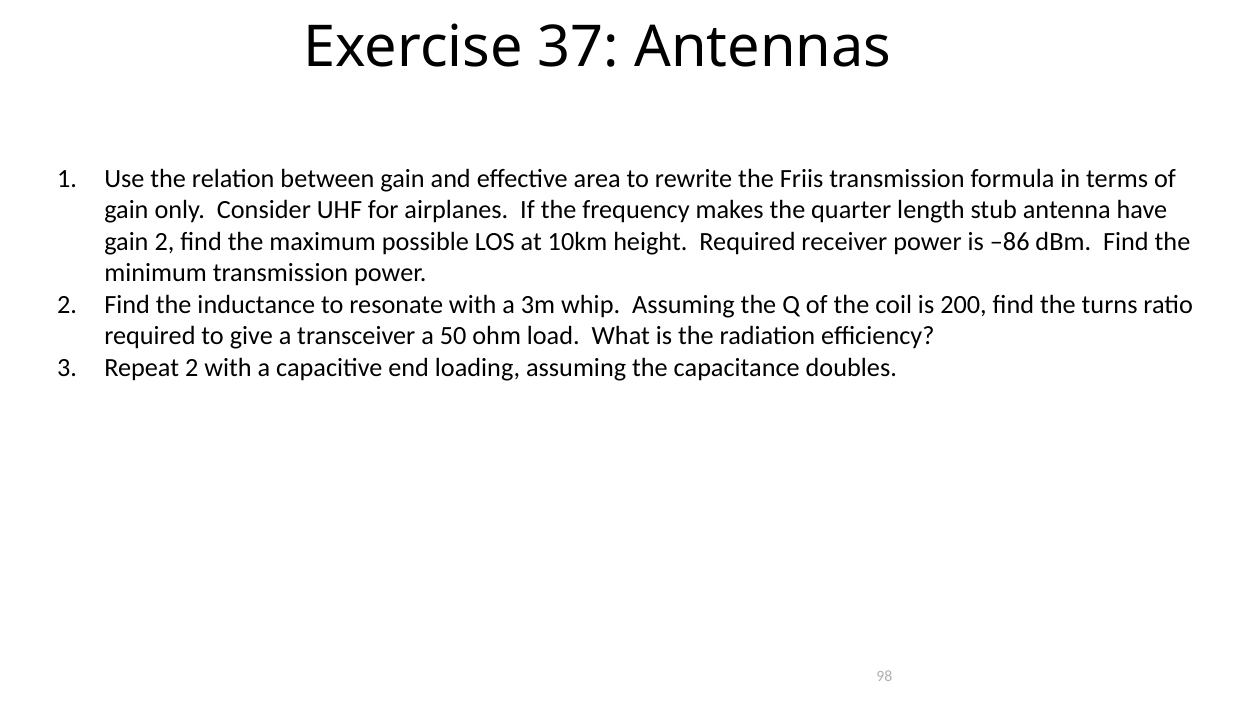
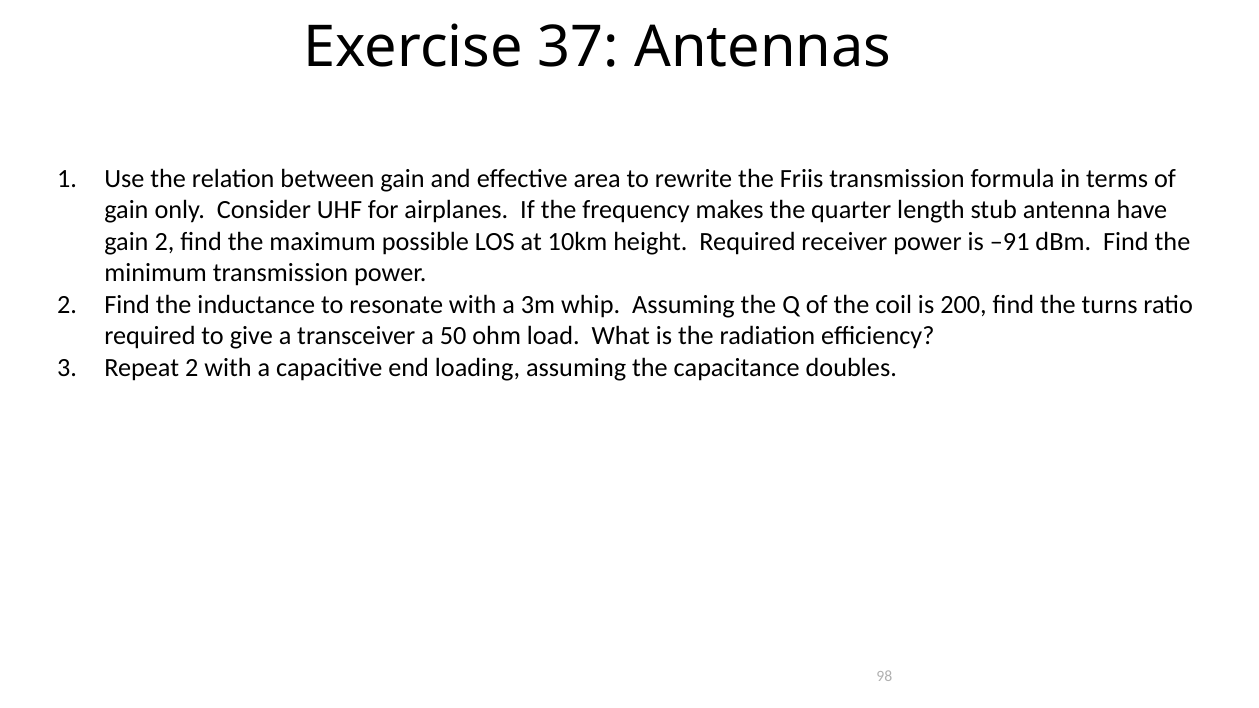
–86: –86 -> –91
